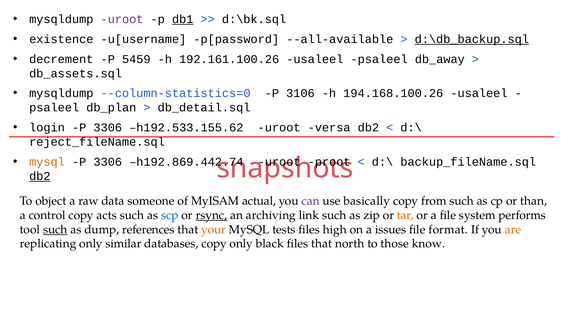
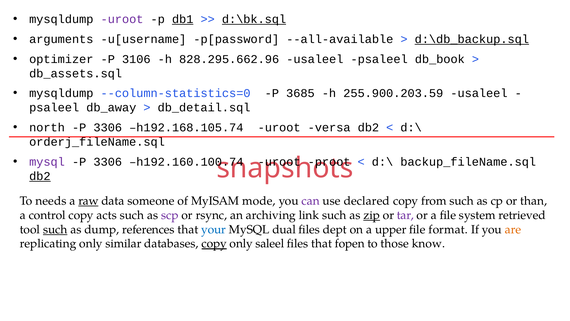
d:\bk.sql underline: none -> present
existence: existence -> arguments
decrement: decrement -> optimizer
5459: 5459 -> 3106
192.161.100.26: 192.161.100.26 -> 828.295.662.96
db_away: db_away -> db_book
3106: 3106 -> 3685
194.168.100.26: 194.168.100.26 -> 255.900.203.59
db_plan: db_plan -> db_away
login: login -> north
h192.533.155.62: h192.533.155.62 -> h192.168.105.74
reject_fileName.sql: reject_fileName.sql -> orderj_fileName.sql
mysql at (47, 162) colour: orange -> purple
h192.869.442.74: h192.869.442.74 -> h192.160.100.74
object: object -> needs
raw underline: none -> present
actual: actual -> mode
basically: basically -> declared
scp colour: blue -> purple
rsync underline: present -> none
zip underline: none -> present
tar colour: orange -> purple
performs: performs -> retrieved
your colour: orange -> blue
tests: tests -> dual
high: high -> dept
issues: issues -> upper
copy at (214, 243) underline: none -> present
black: black -> saleel
north: north -> fopen
